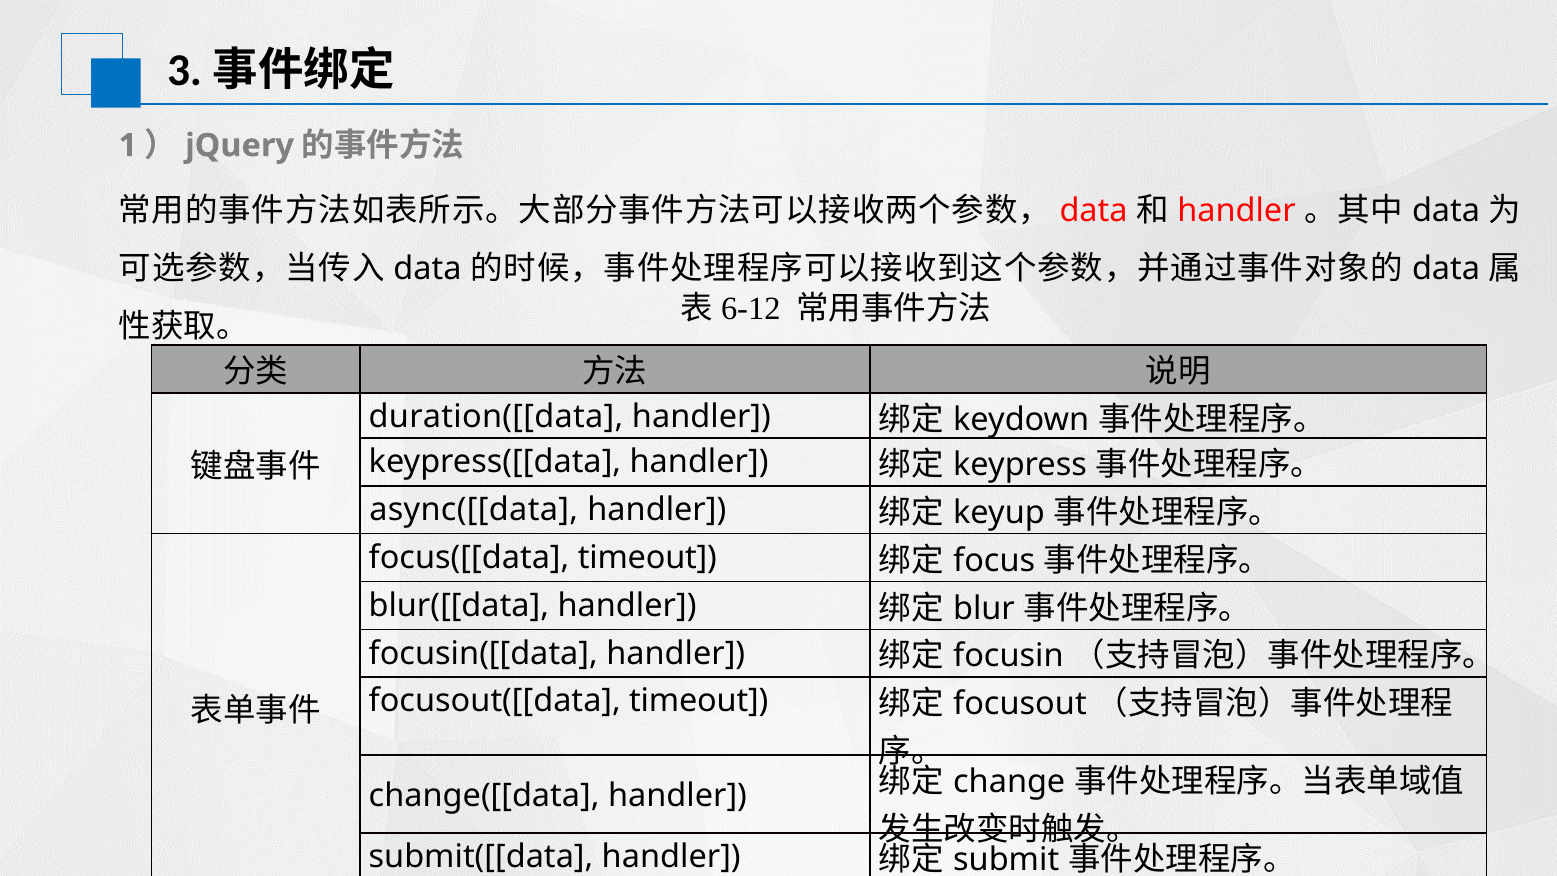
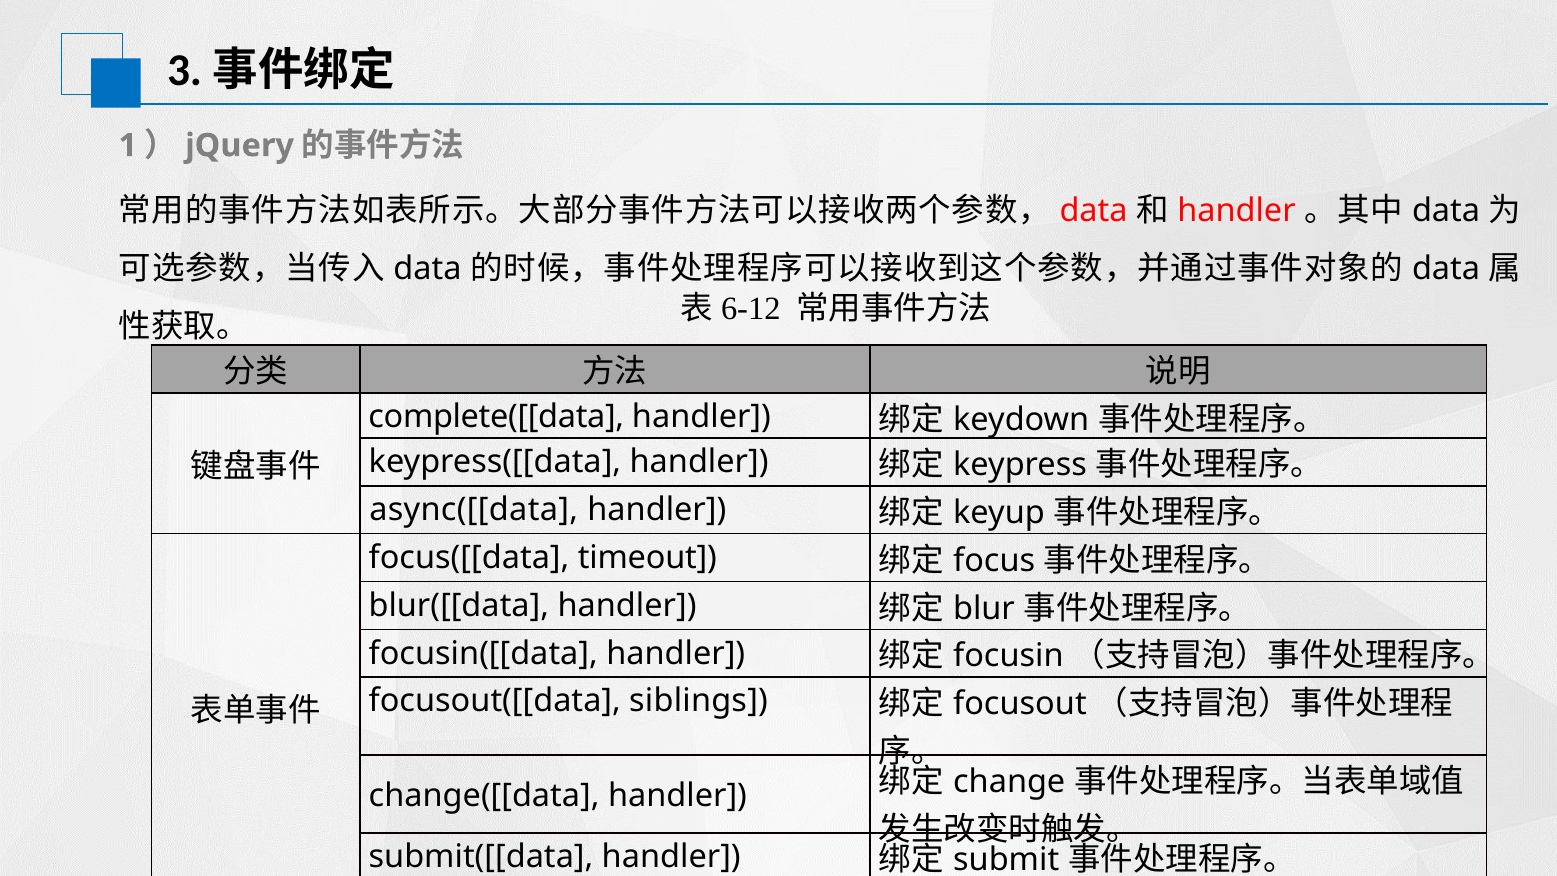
duration([[data: duration([[data -> complete([[data
focusout([[data timeout: timeout -> siblings
